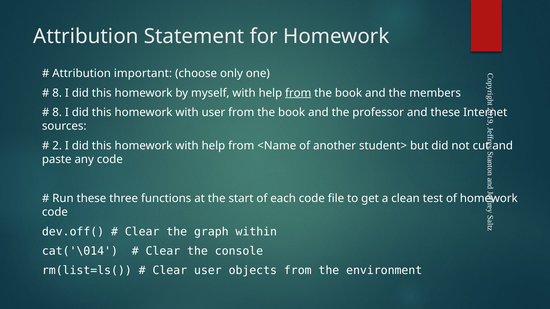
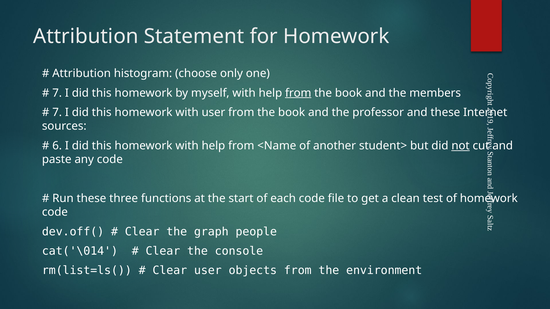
important: important -> histogram
8 at (57, 93): 8 -> 7
8 at (57, 113): 8 -> 7
2 at (57, 146): 2 -> 6
not underline: none -> present
within: within -> people
